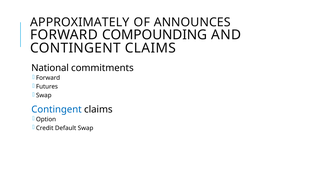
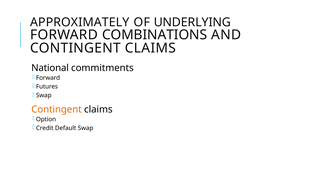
ANNOUNCES: ANNOUNCES -> UNDERLYING
COMPOUNDING: COMPOUNDING -> COMBINATIONS
Contingent at (56, 109) colour: blue -> orange
